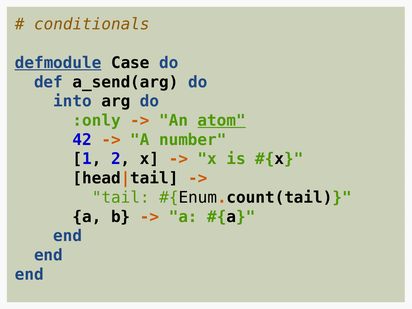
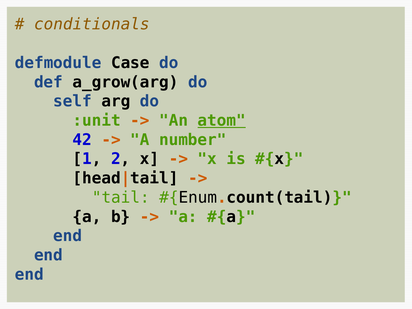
defmodule underline: present -> none
a_send(arg: a_send(arg -> a_grow(arg
into: into -> self
:only: :only -> :unit
